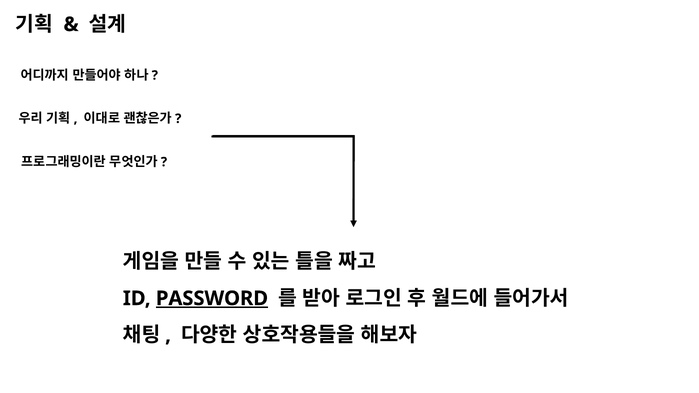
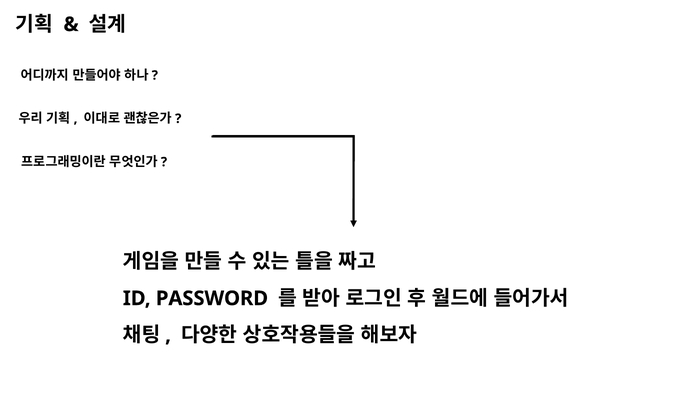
PASSWORD underline: present -> none
